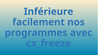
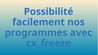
Inférieure: Inférieure -> Possibilité
